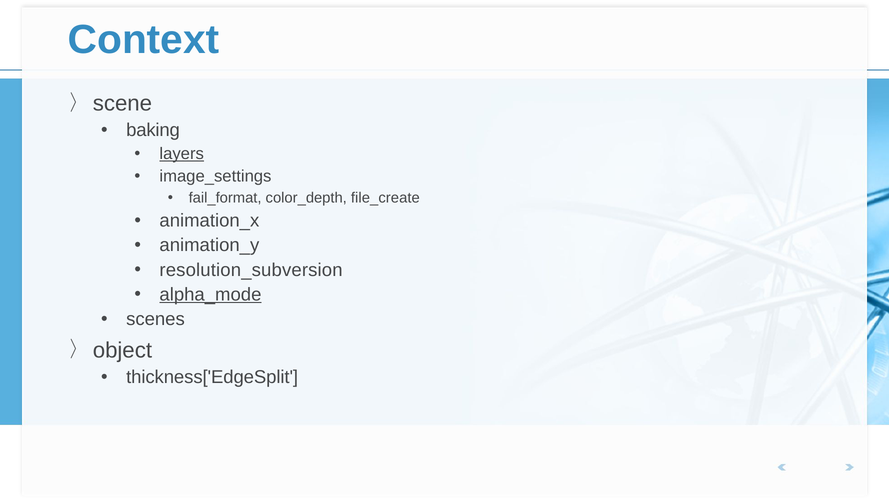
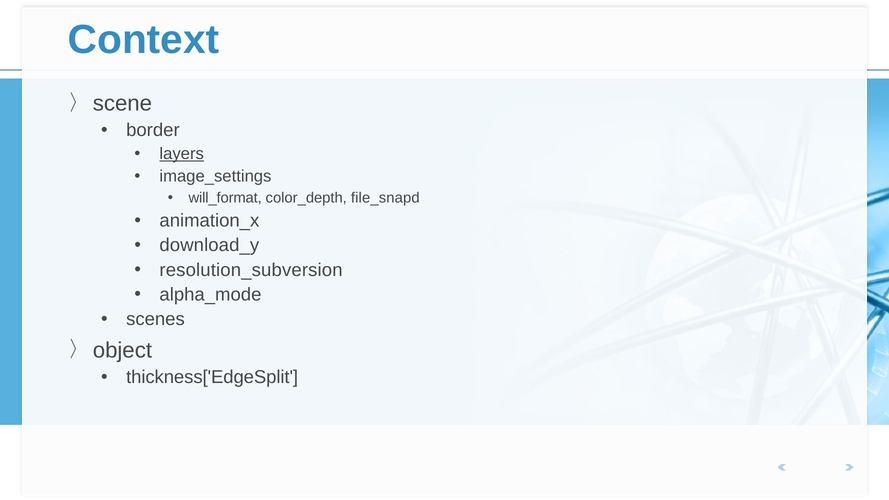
baking: baking -> border
fail_format: fail_format -> will_format
file_create: file_create -> file_snapd
animation_y: animation_y -> download_y
alpha_mode underline: present -> none
